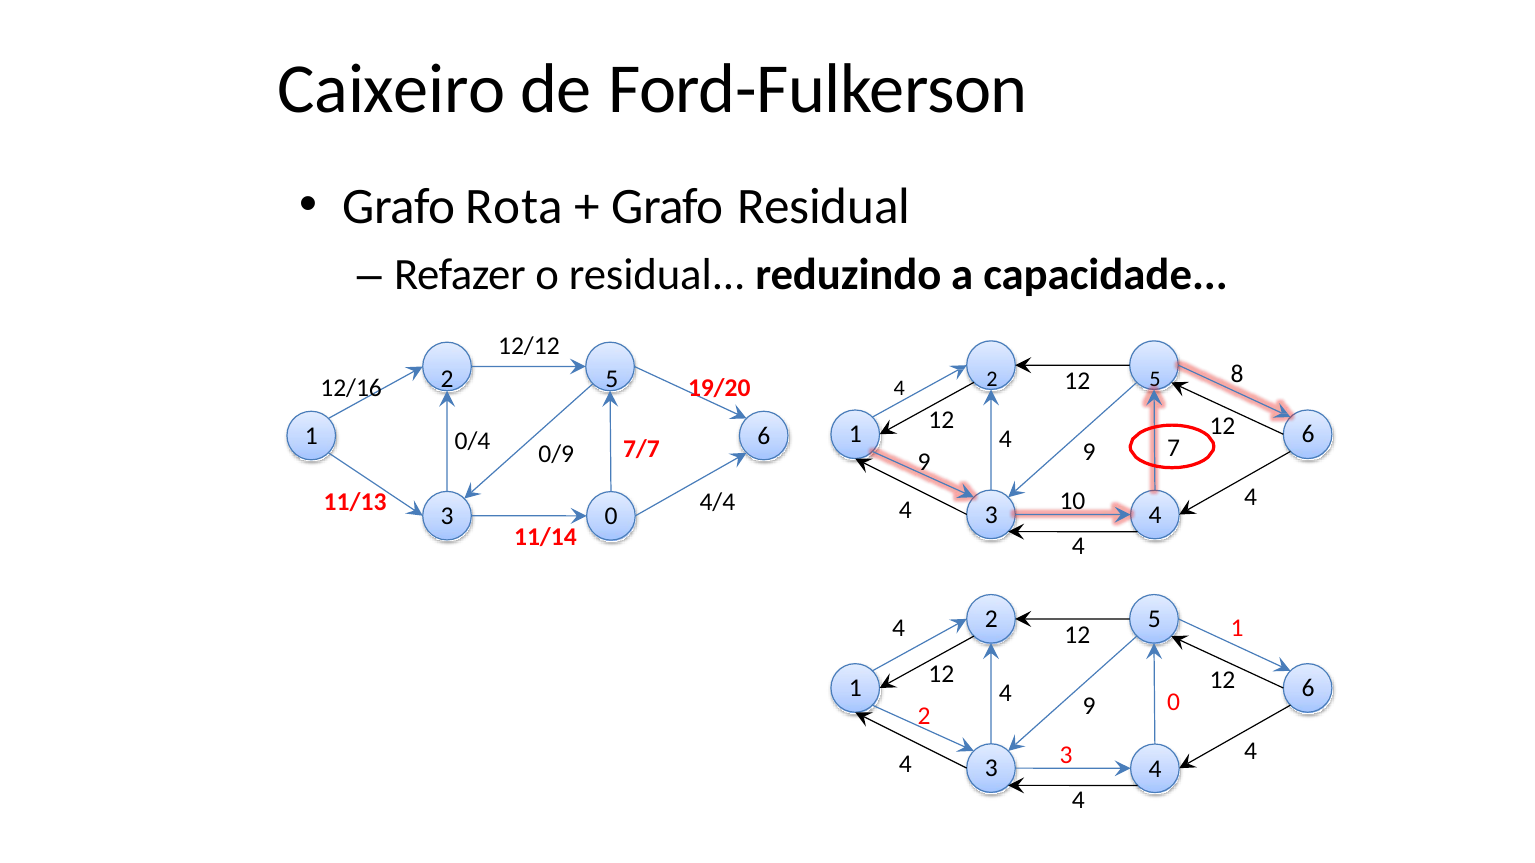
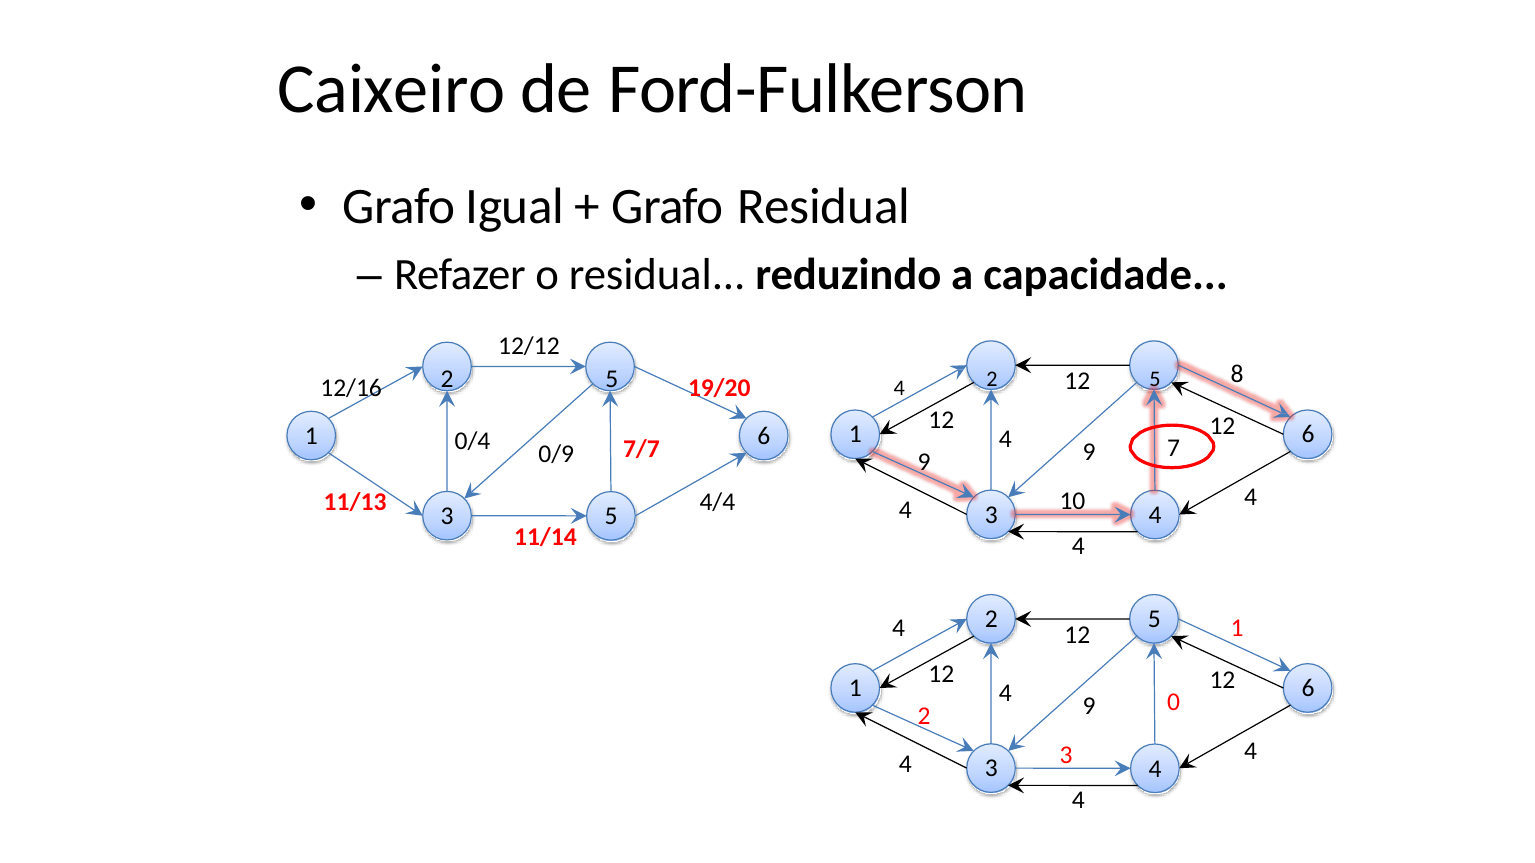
Rota: Rota -> Igual
3 0: 0 -> 5
